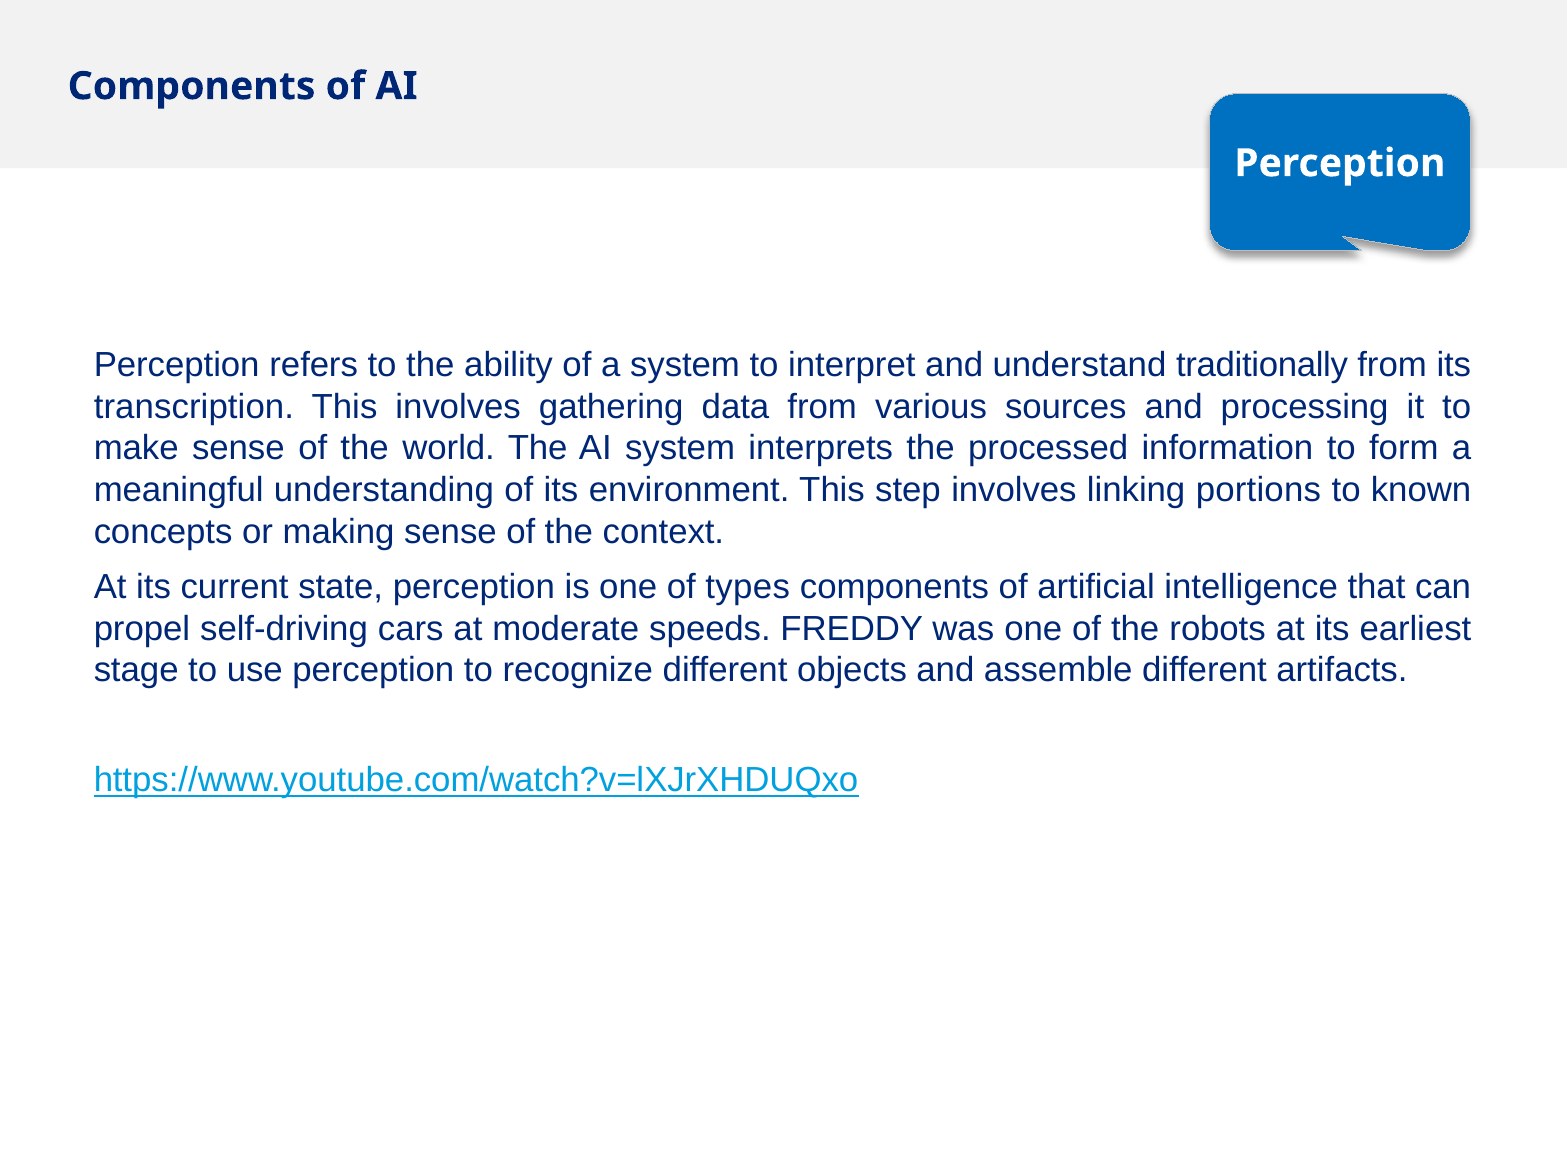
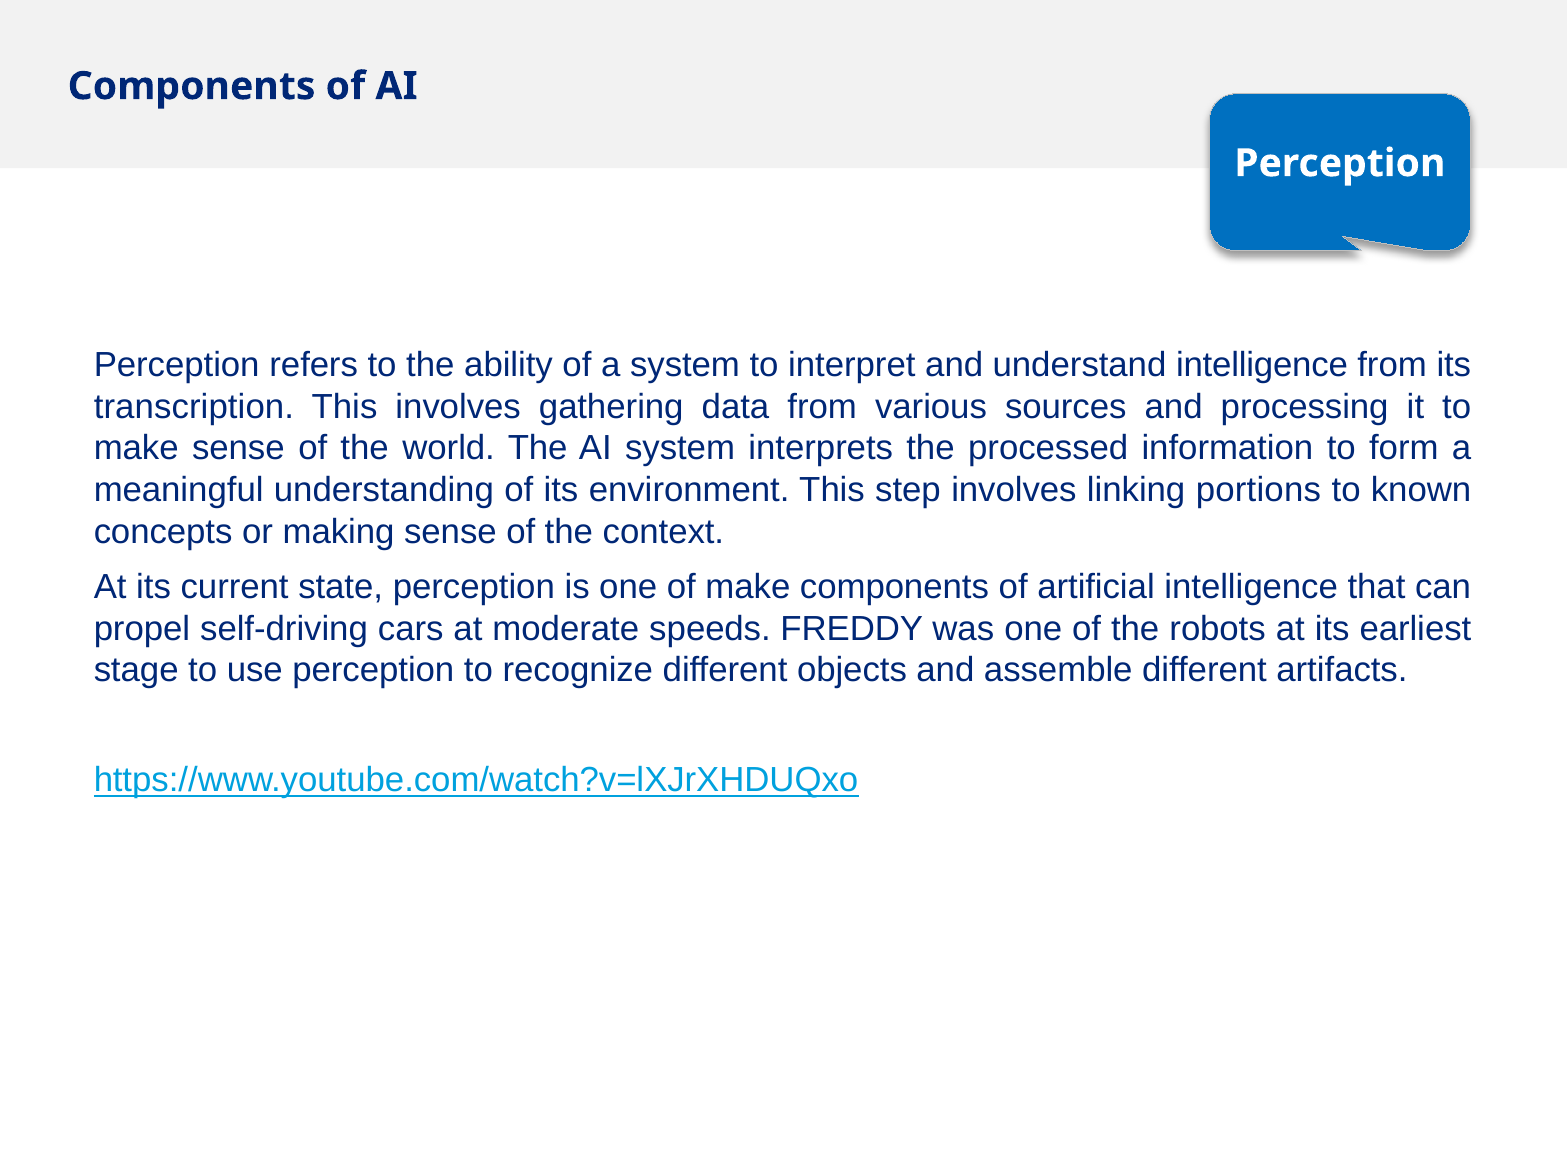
understand traditionally: traditionally -> intelligence
of types: types -> make
